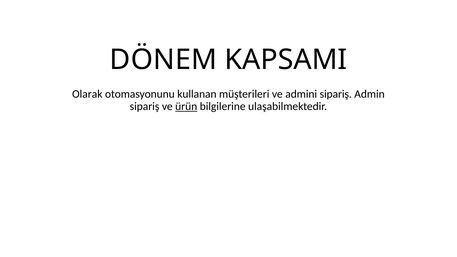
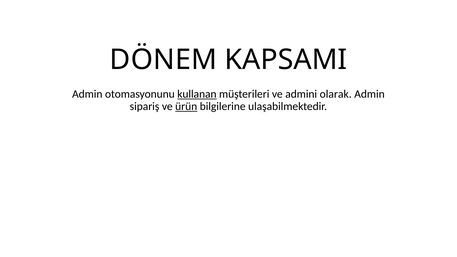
Olarak at (87, 94): Olarak -> Admin
kullanan underline: none -> present
admini sipariş: sipariş -> olarak
